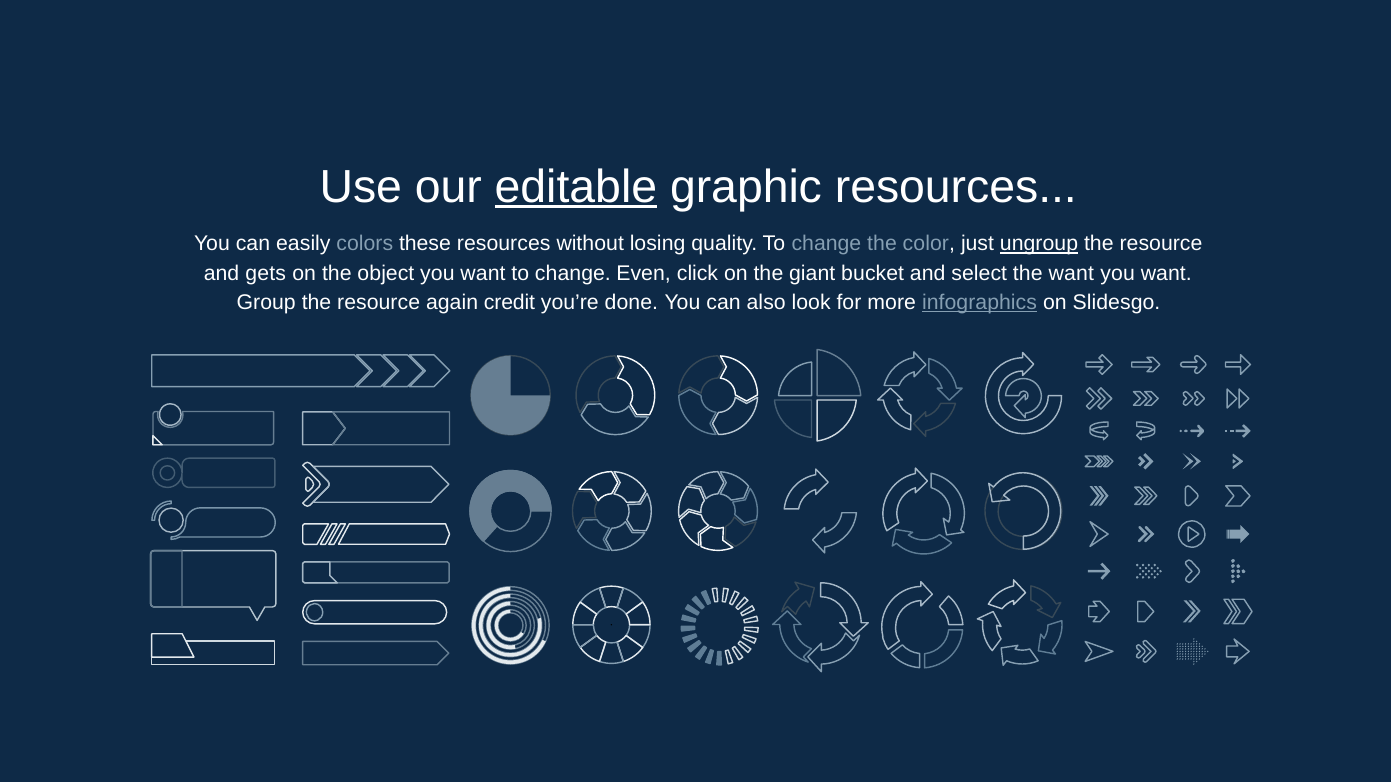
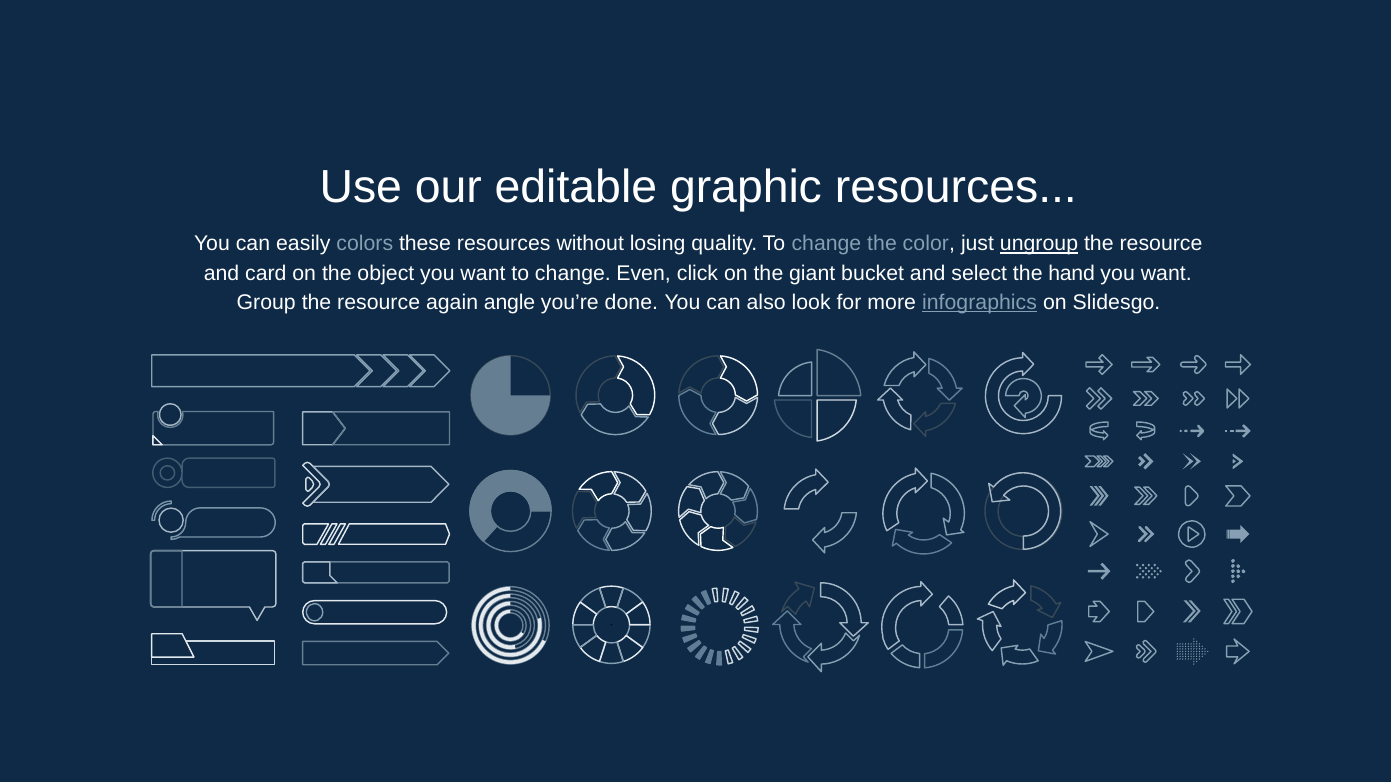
editable underline: present -> none
gets: gets -> card
the want: want -> hand
credit: credit -> angle
